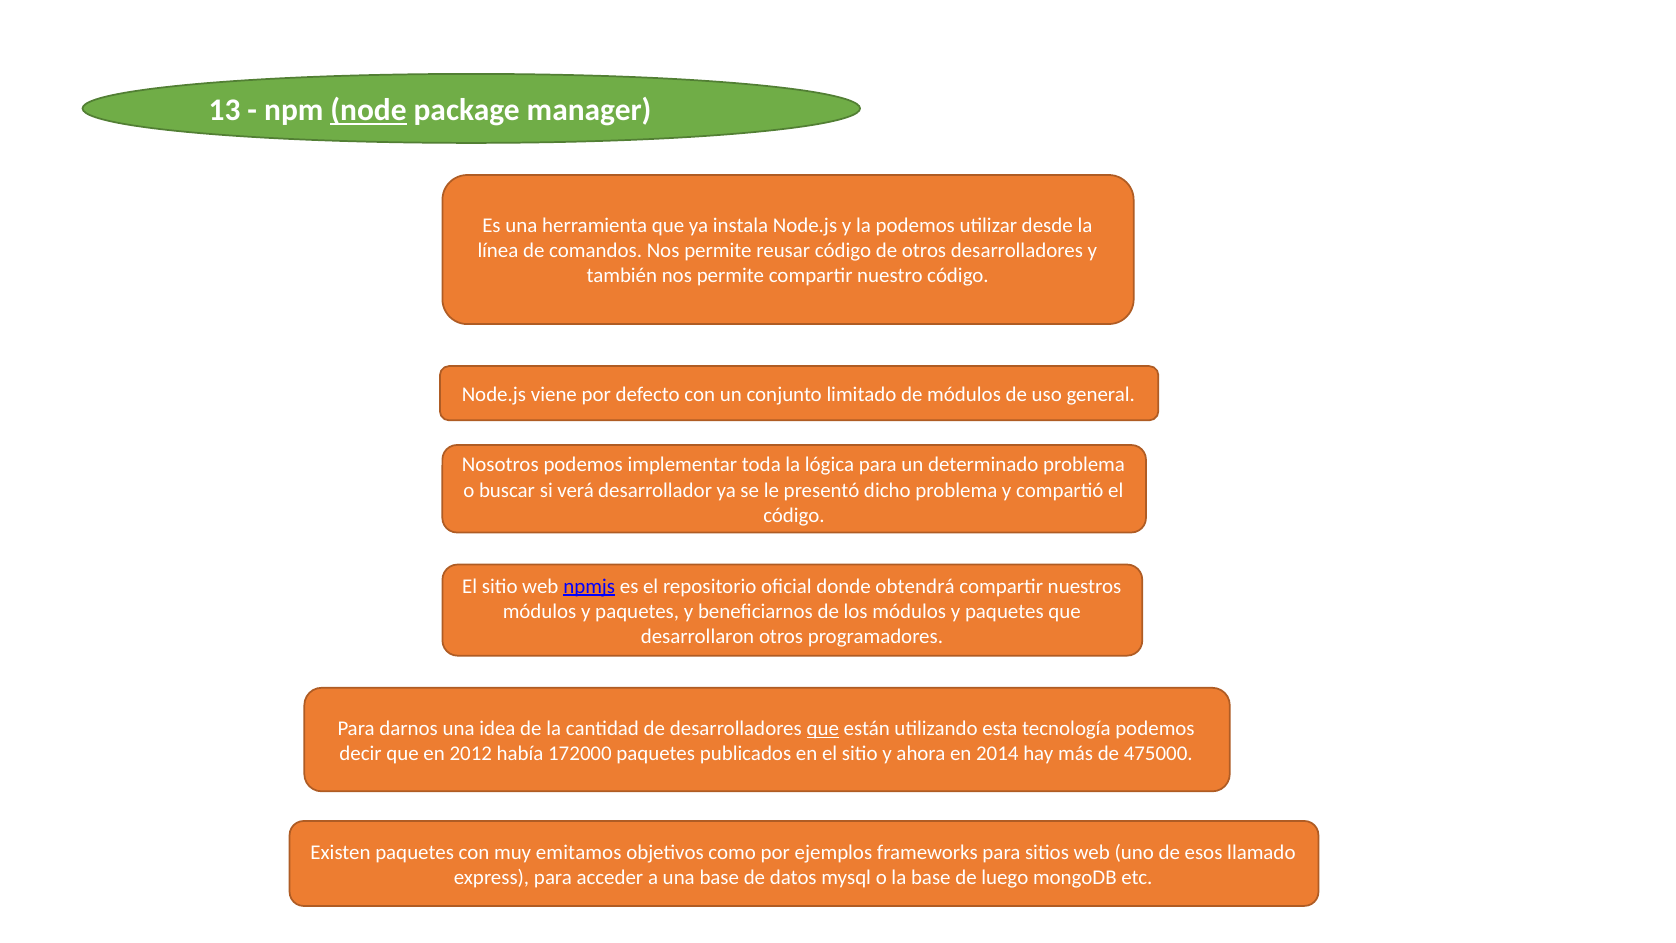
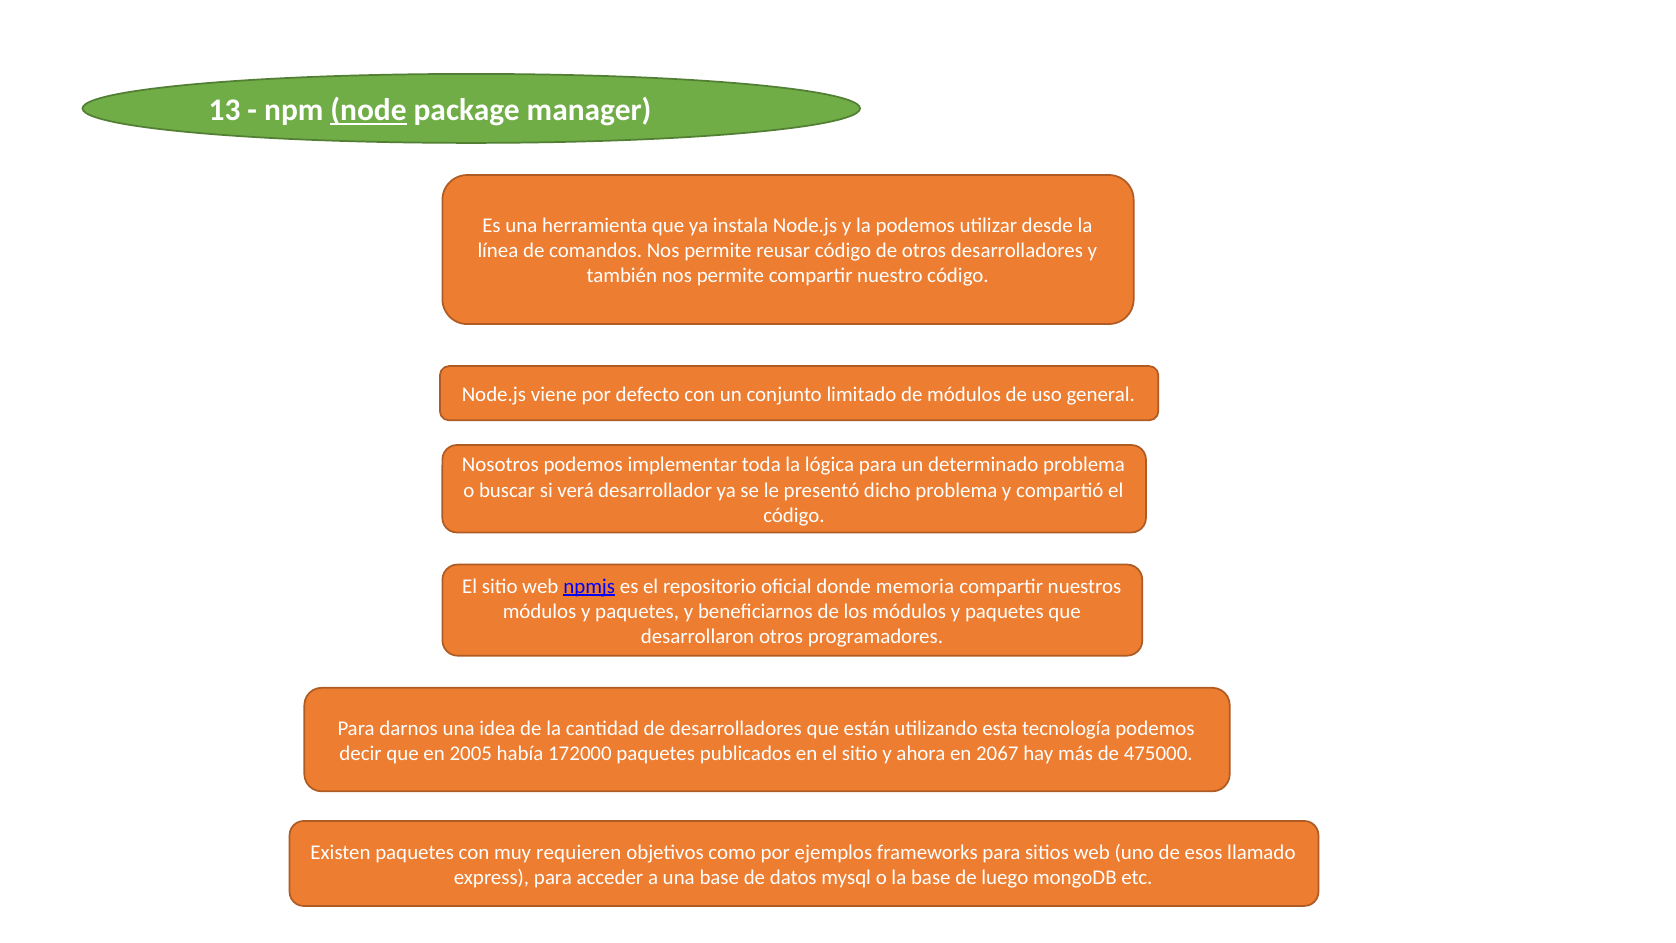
obtendrá: obtendrá -> memoria
que at (823, 728) underline: present -> none
2012: 2012 -> 2005
2014: 2014 -> 2067
emitamos: emitamos -> requieren
